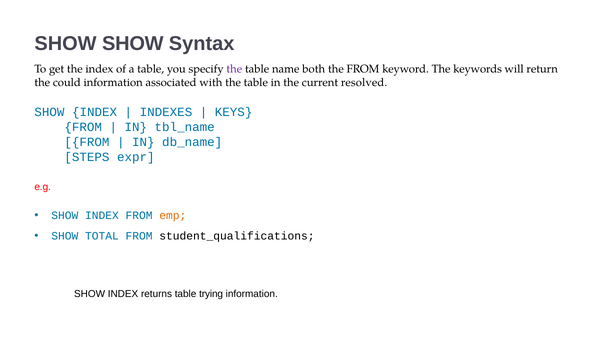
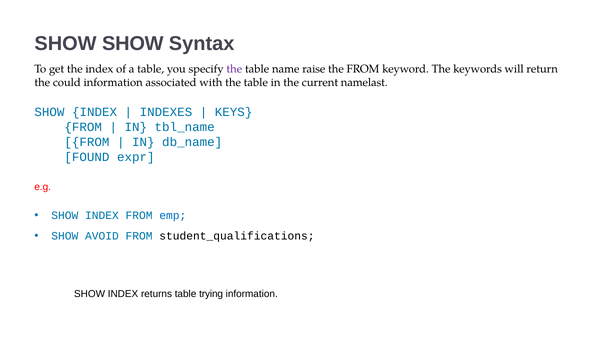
both: both -> raise
resolved: resolved -> namelast
STEPS: STEPS -> FOUND
emp colour: orange -> blue
TOTAL: TOTAL -> AVOID
